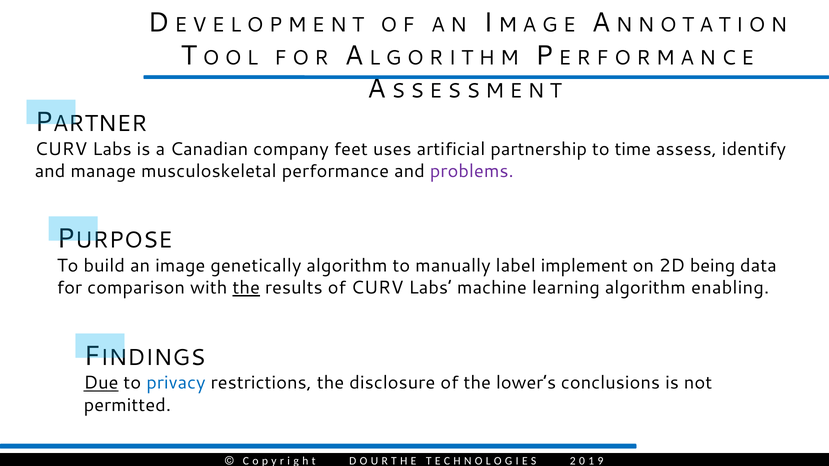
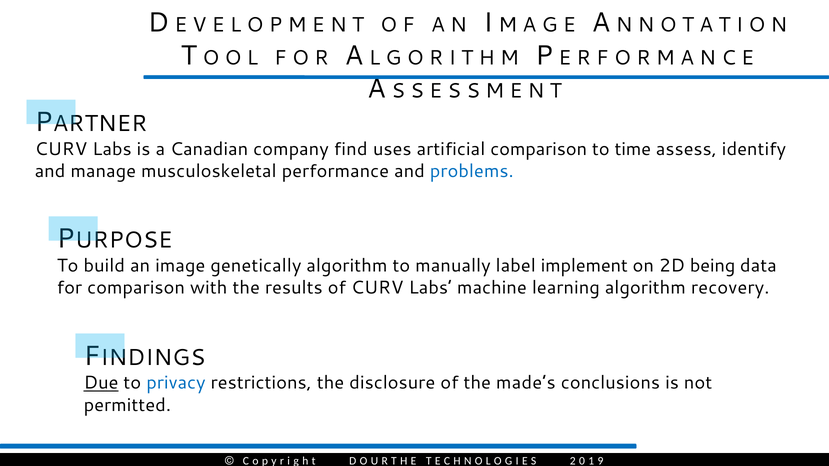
feet: feet -> find
artificial partnership: partnership -> comparison
problems colour: purple -> blue
the at (246, 288) underline: present -> none
enabling: enabling -> recovery
lower’s: lower’s -> made’s
